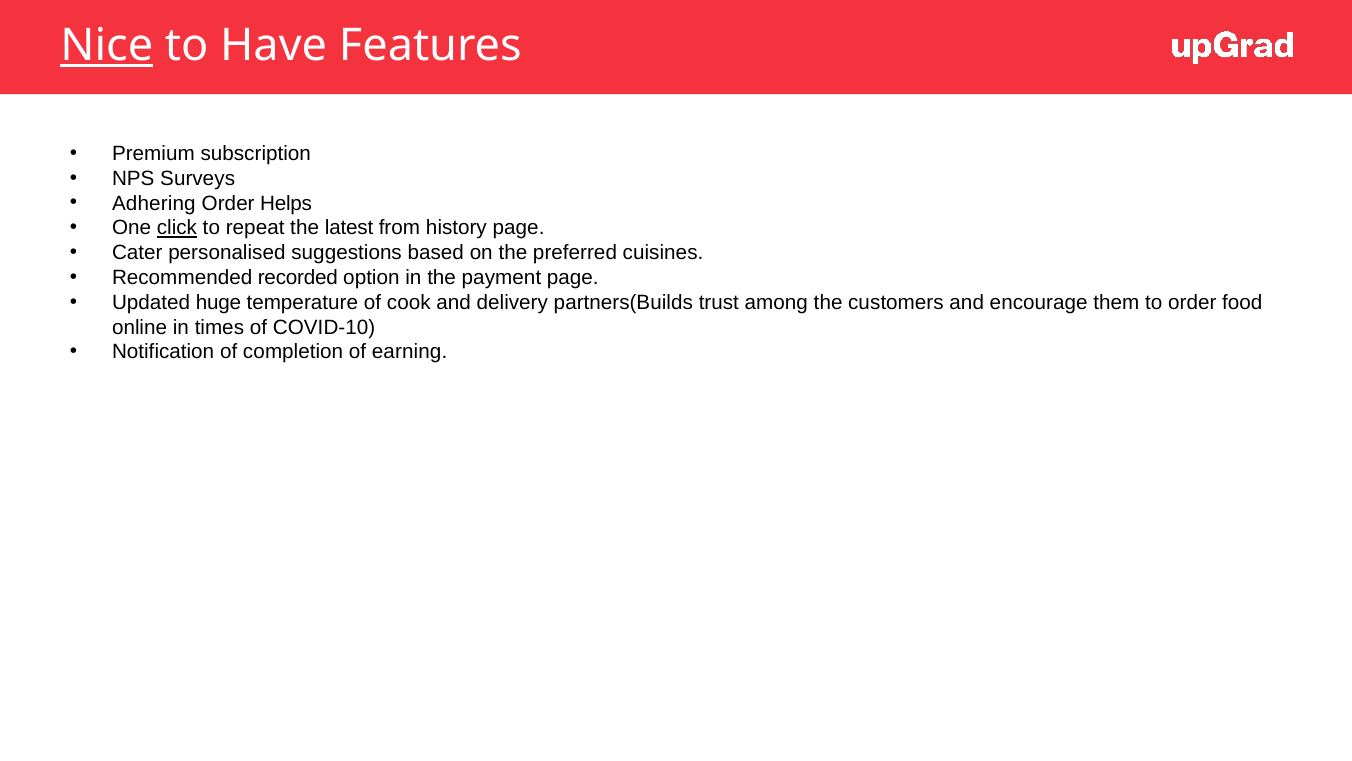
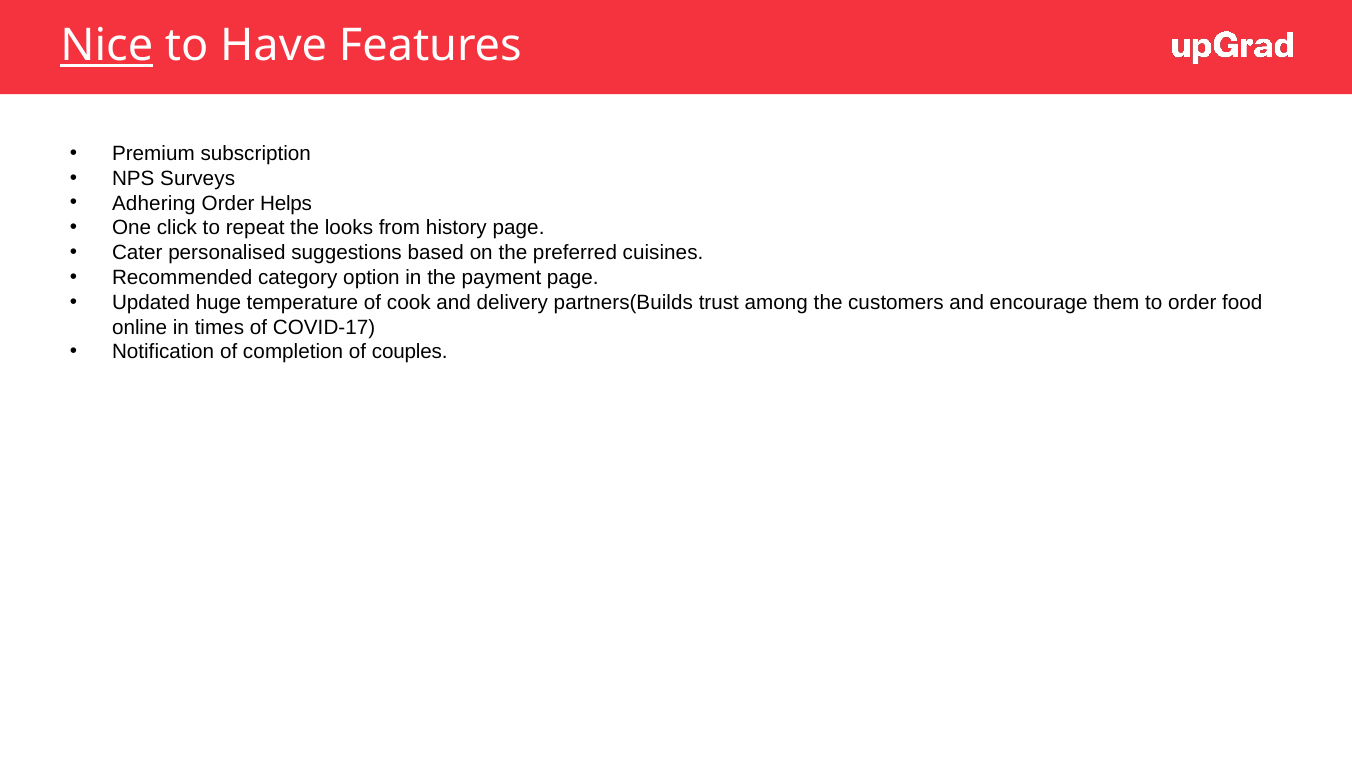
click underline: present -> none
latest: latest -> looks
recorded: recorded -> category
COVID-10: COVID-10 -> COVID-17
earning: earning -> couples
